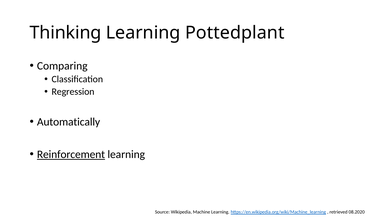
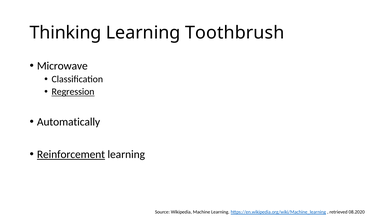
Pottedplant: Pottedplant -> Toothbrush
Comparing: Comparing -> Microwave
Regression underline: none -> present
